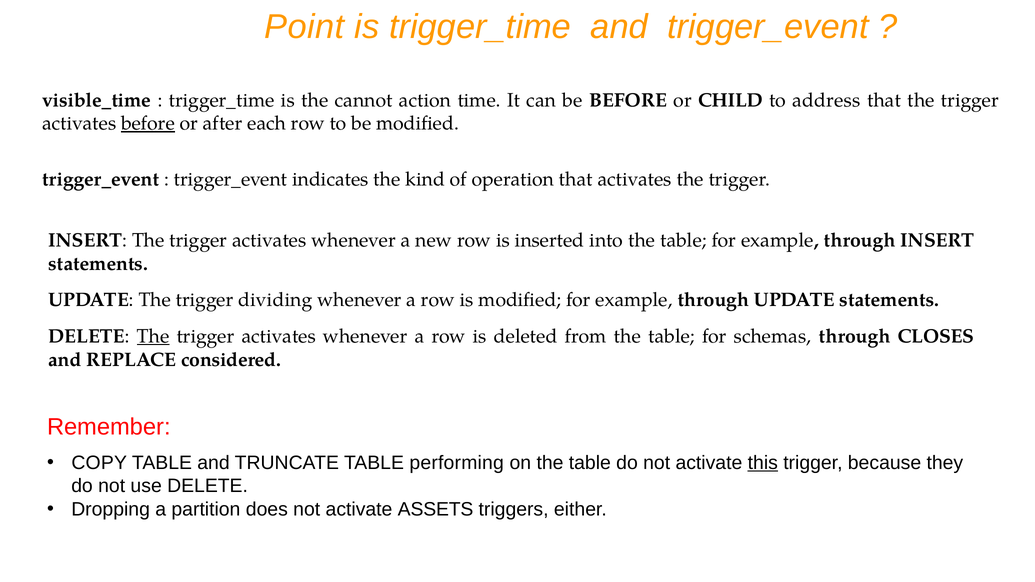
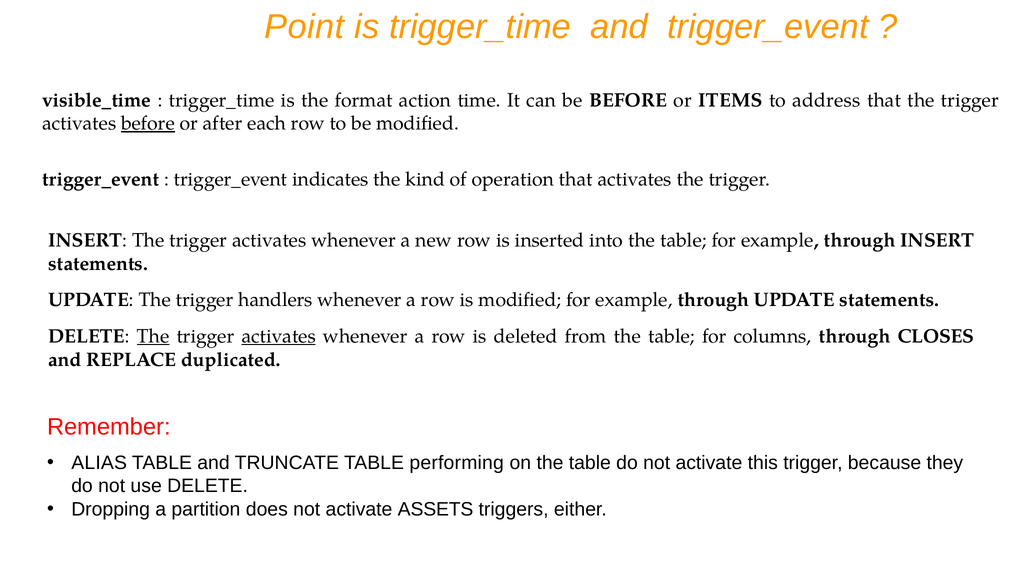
cannot: cannot -> format
CHILD: CHILD -> ITEMS
dividing: dividing -> handlers
activates at (279, 336) underline: none -> present
schemas: schemas -> columns
considered: considered -> duplicated
COPY: COPY -> ALIAS
this underline: present -> none
